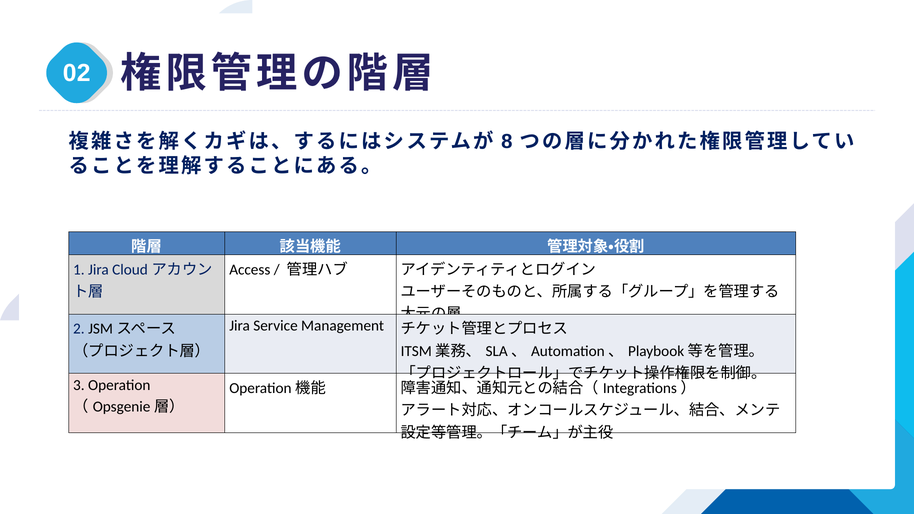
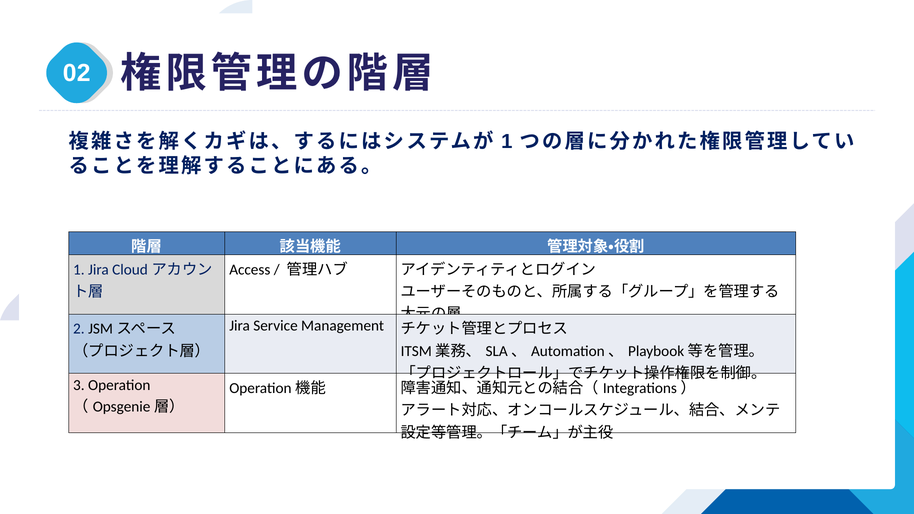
8 at (507, 142): 8 -> 1
